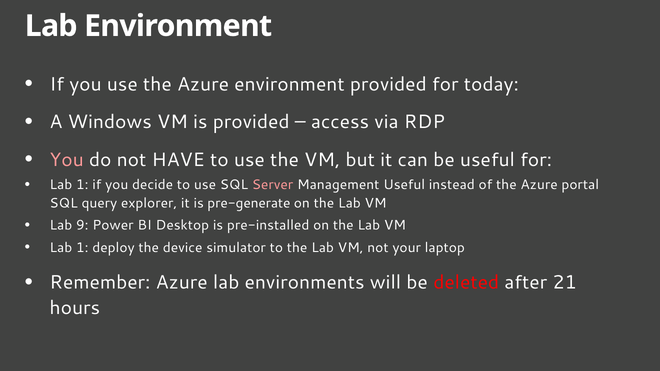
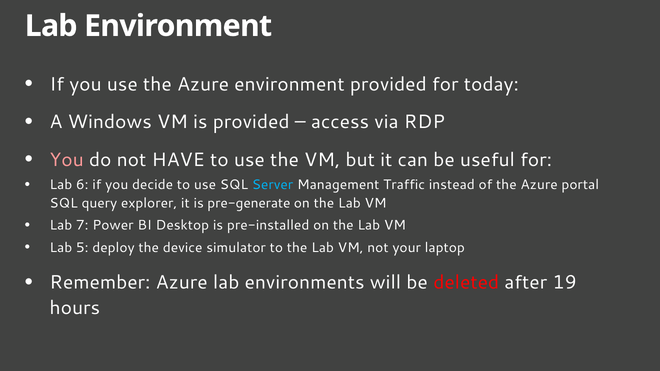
1 at (82, 185): 1 -> 6
Server colour: pink -> light blue
Management Useful: Useful -> Traffic
9: 9 -> 7
1 at (82, 248): 1 -> 5
21: 21 -> 19
